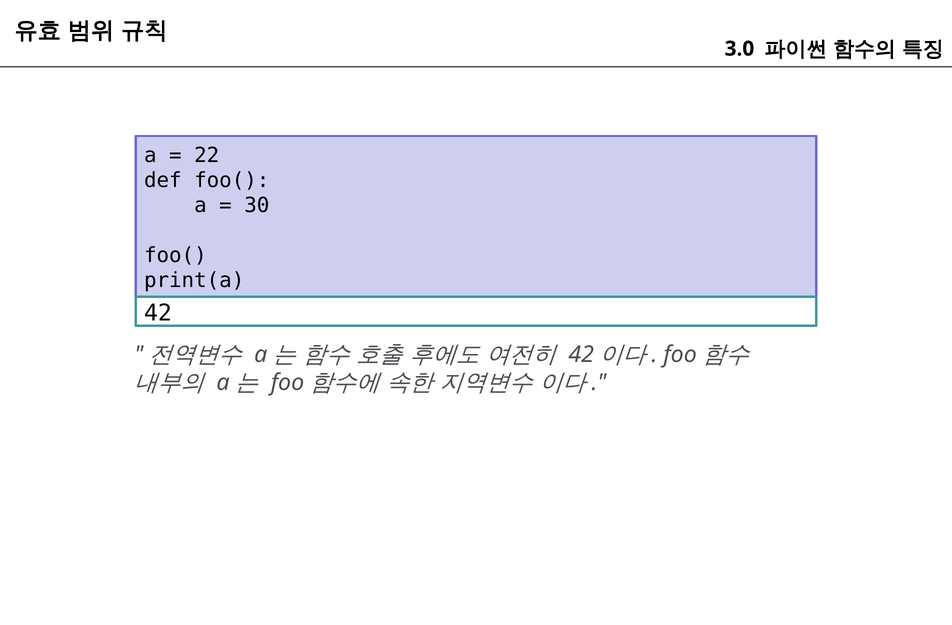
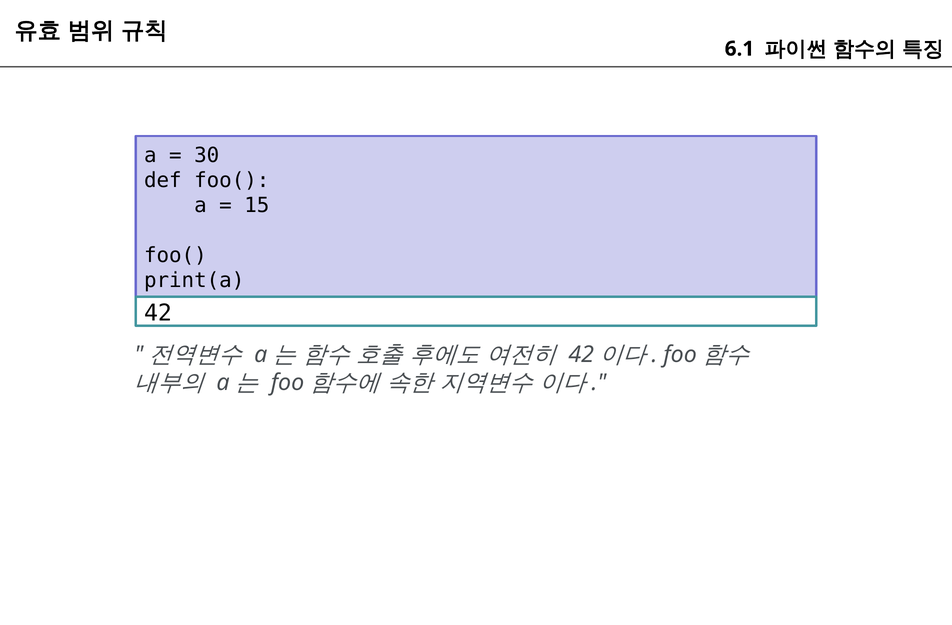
3.0: 3.0 -> 6.1
22: 22 -> 30
30: 30 -> 15
